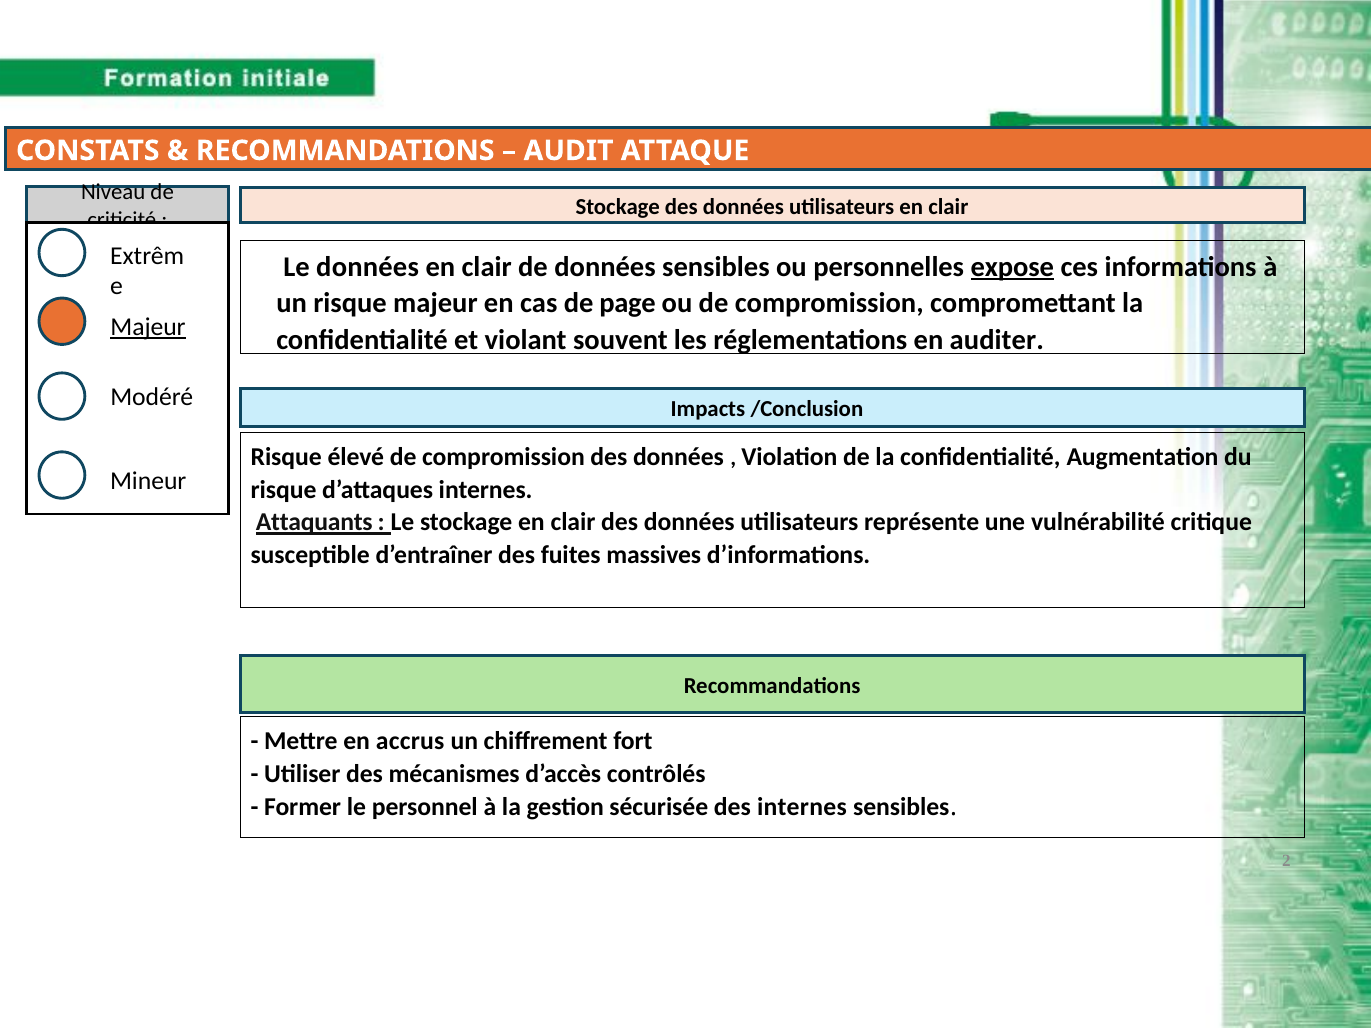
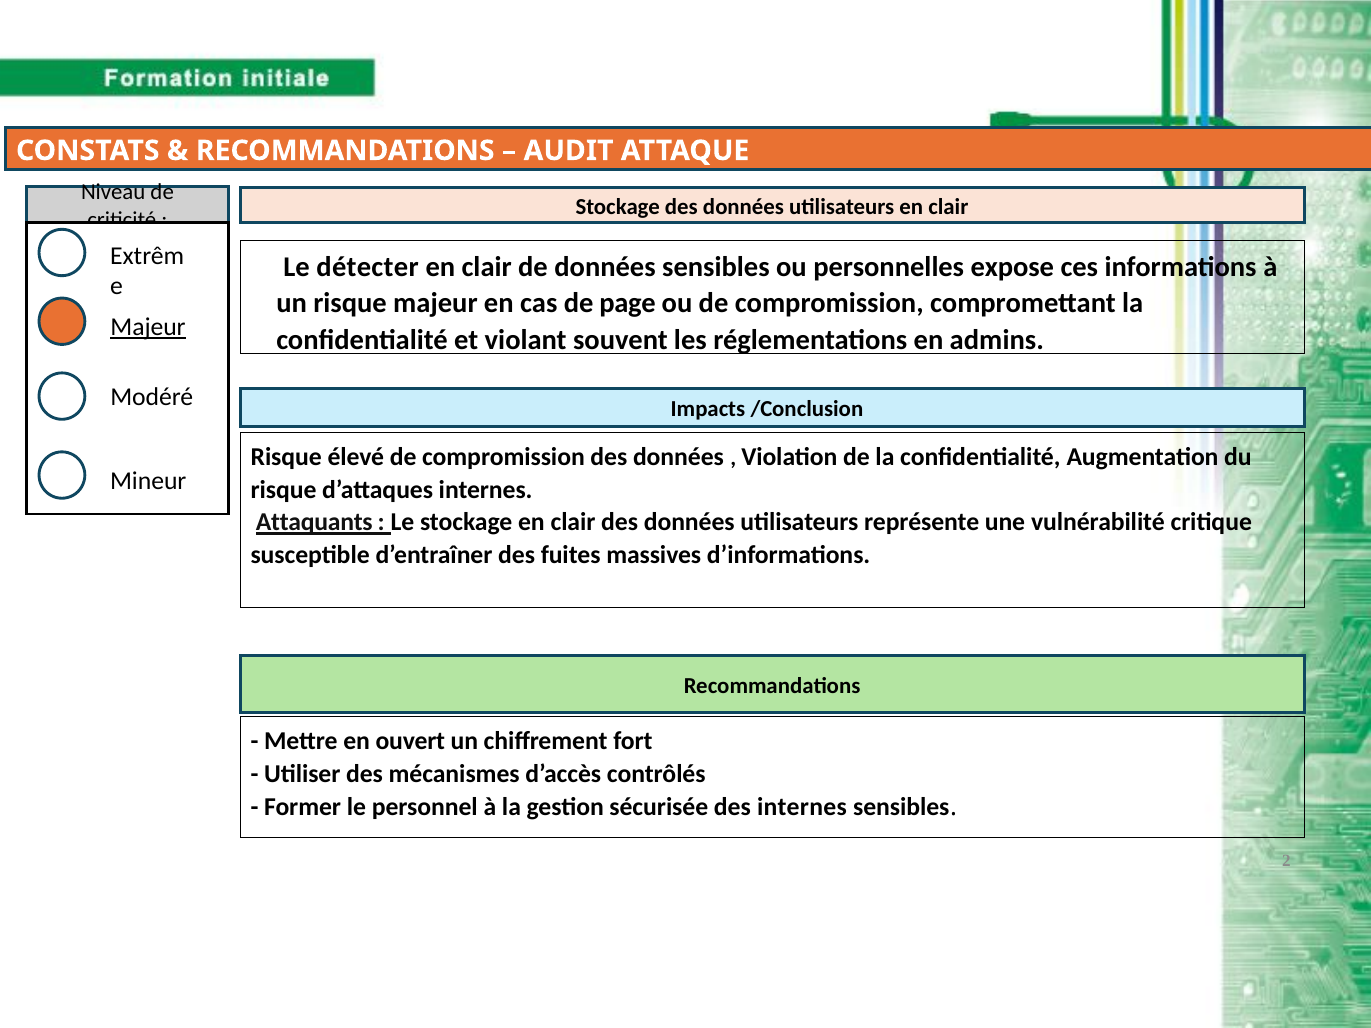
Le données: données -> détecter
expose underline: present -> none
auditer: auditer -> admins
accrus: accrus -> ouvert
